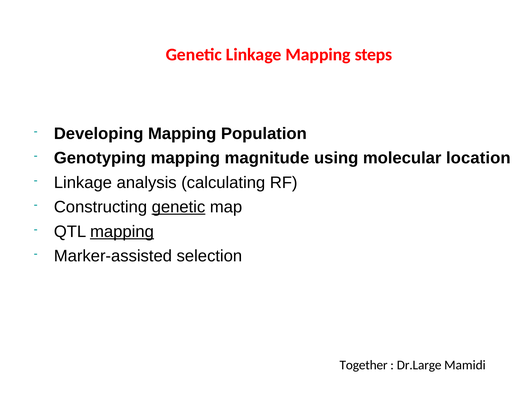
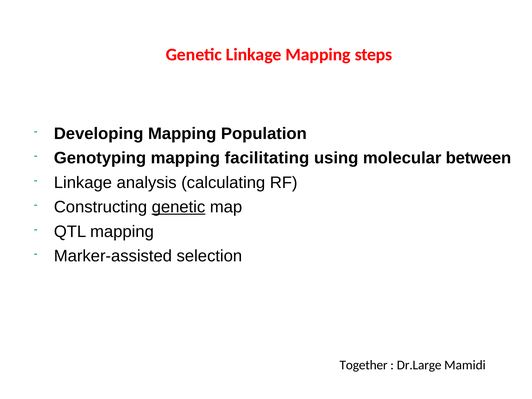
magnitude: magnitude -> facilitating
location: location -> between
mapping at (122, 232) underline: present -> none
